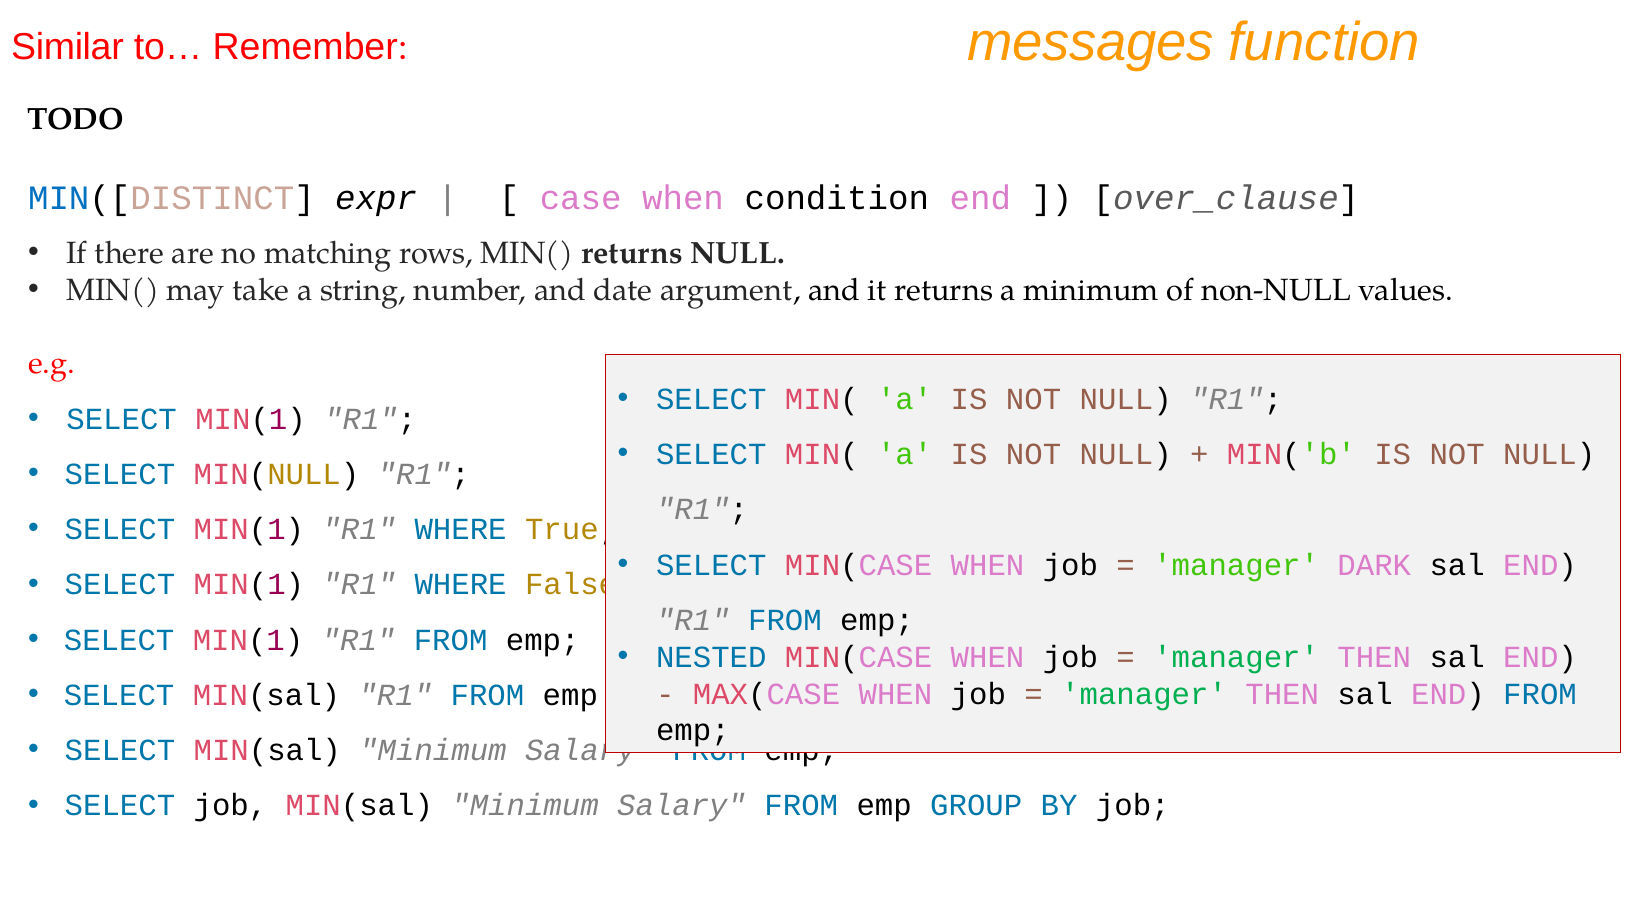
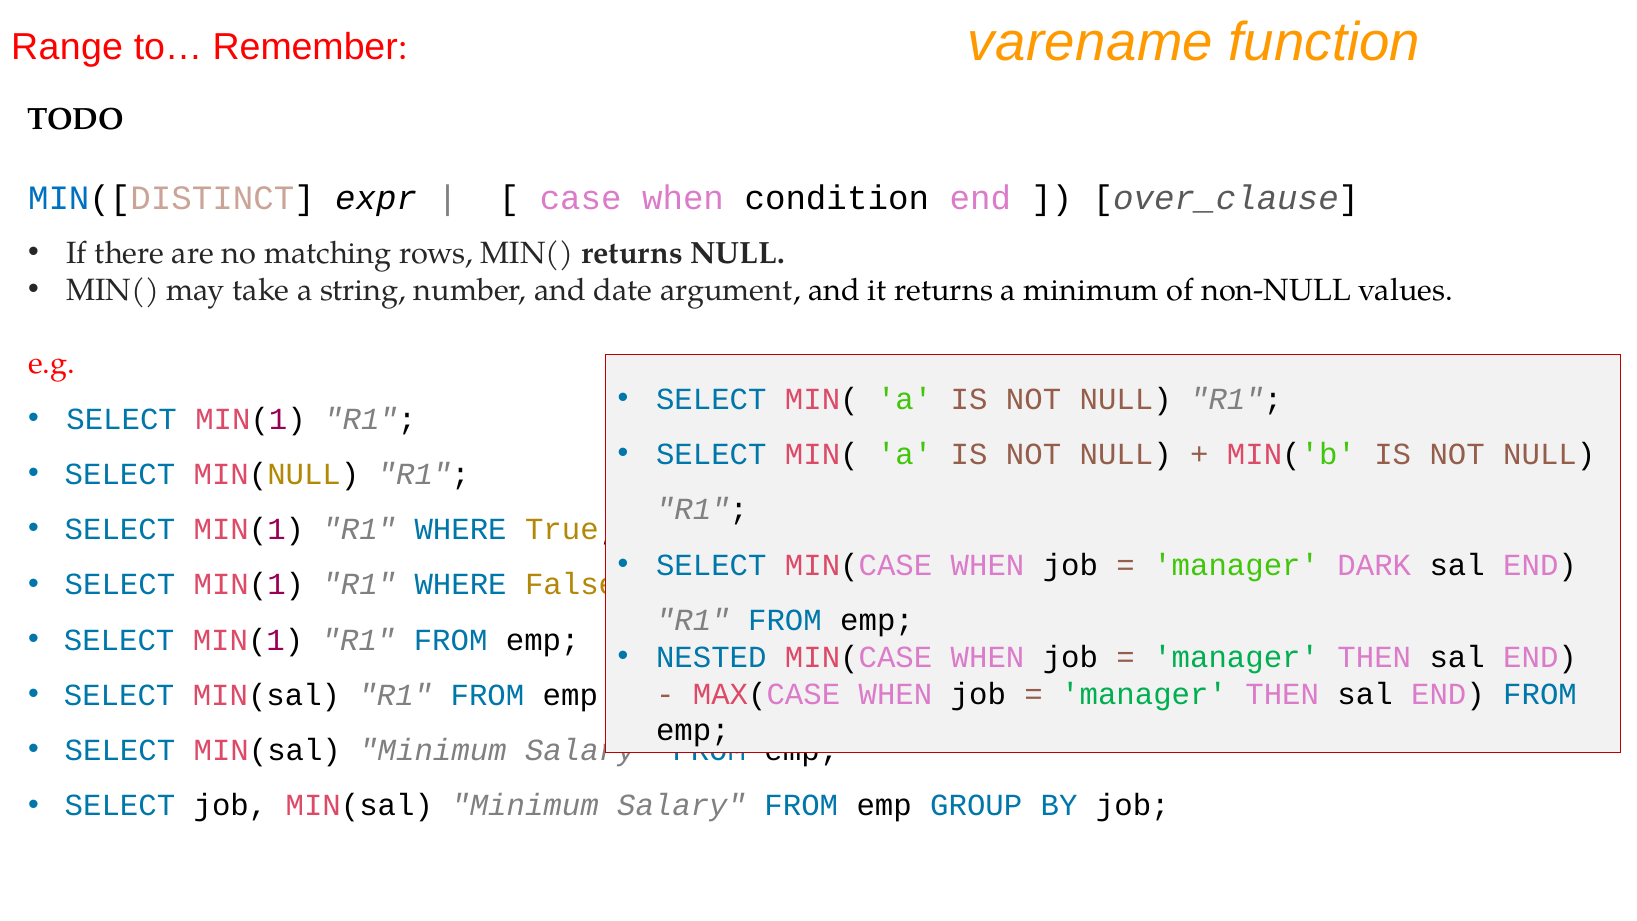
Similar: Similar -> Range
messages: messages -> varename
